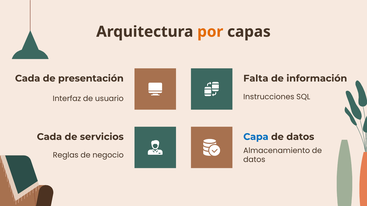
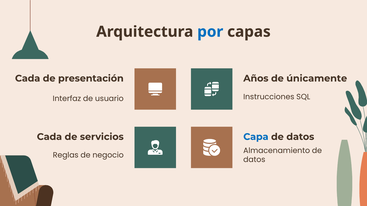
por colour: orange -> blue
Falta: Falta -> Años
información: información -> únicamente
